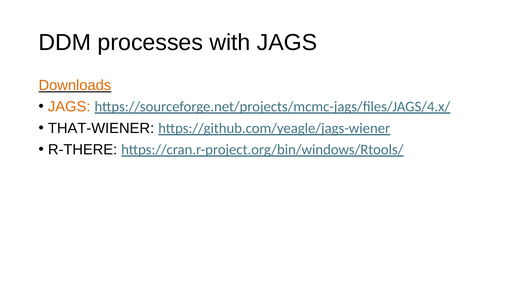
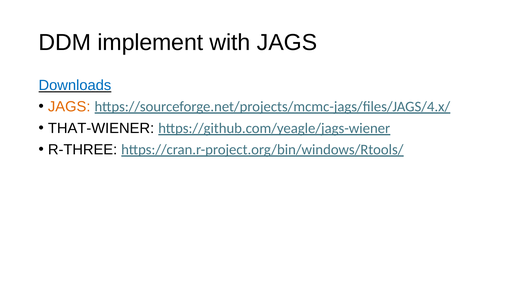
processes: processes -> implement
Downloads colour: orange -> blue
R-THERE: R-THERE -> R-THREE
